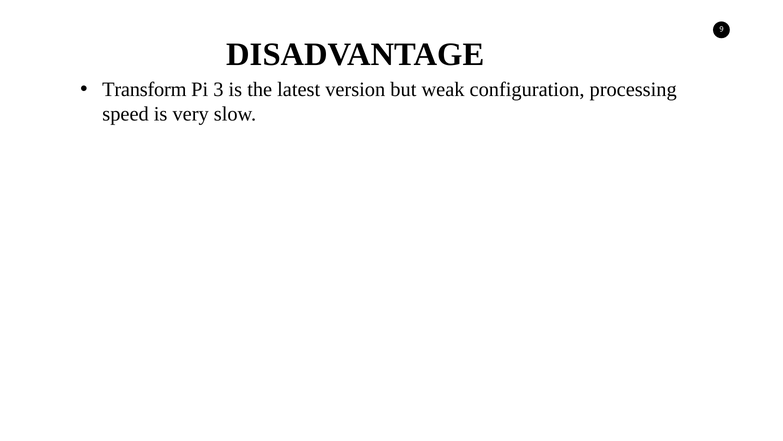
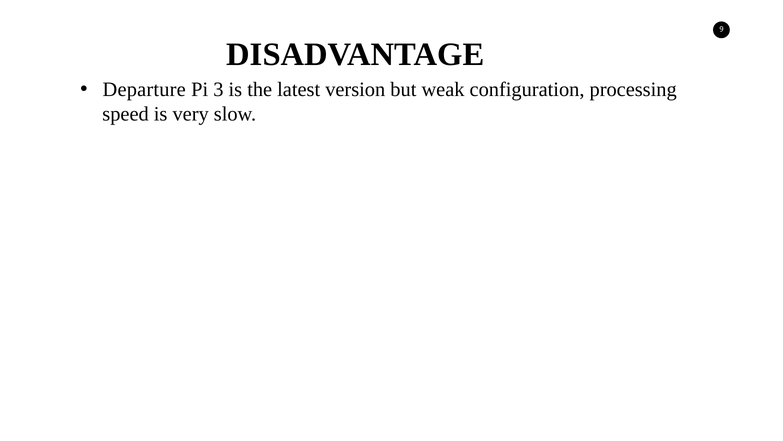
Transform: Transform -> Departure
